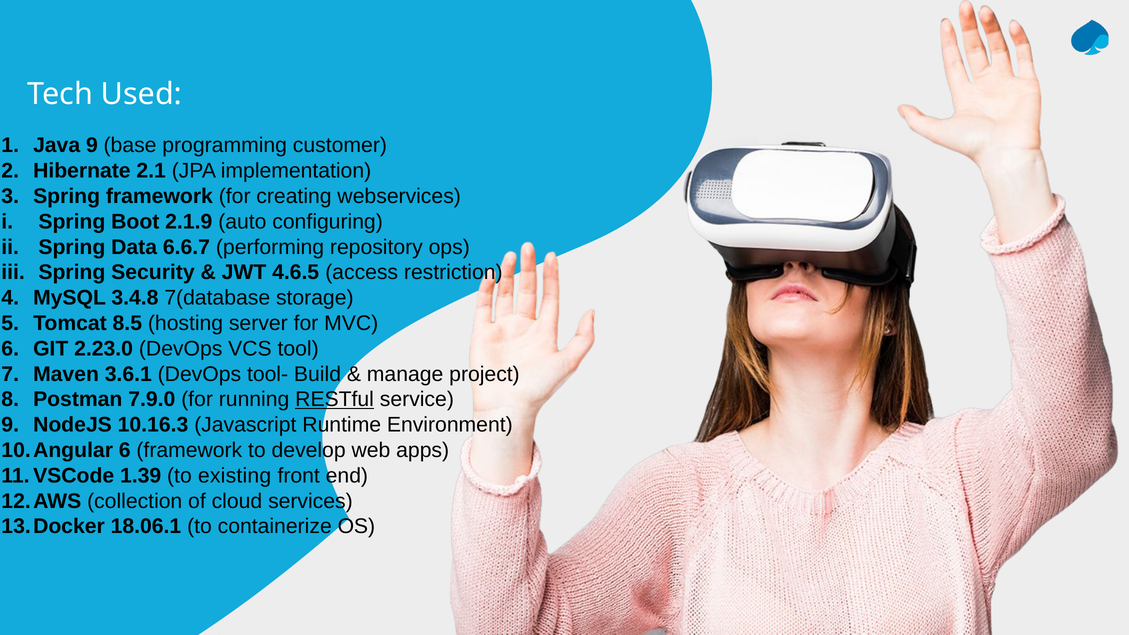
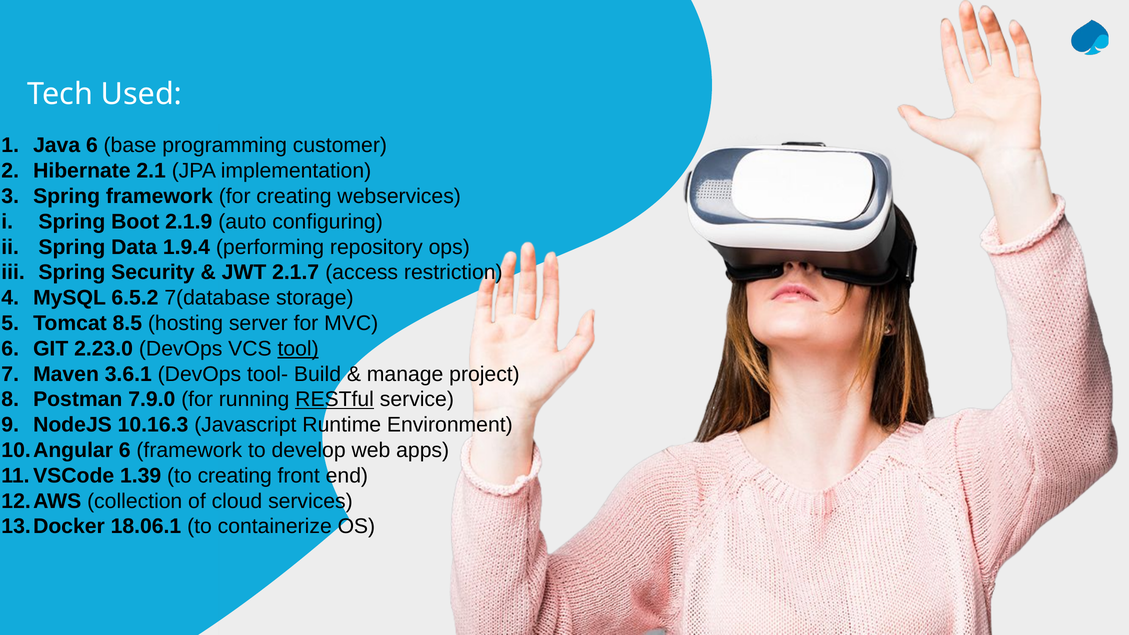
Java 9: 9 -> 6
6.6.7: 6.6.7 -> 1.9.4
4.6.5: 4.6.5 -> 2.1.7
3.4.8: 3.4.8 -> 6.5.2
tool underline: none -> present
to existing: existing -> creating
